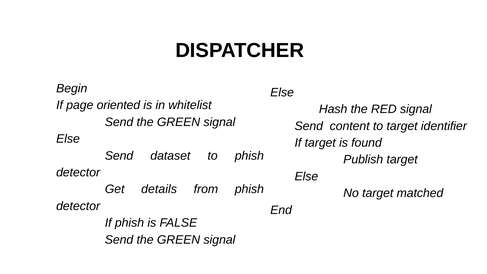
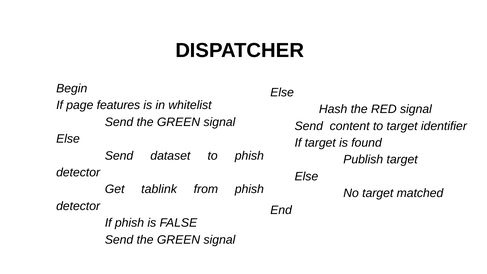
oriented: oriented -> features
details: details -> tablink
